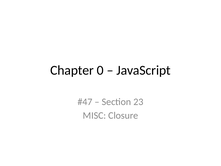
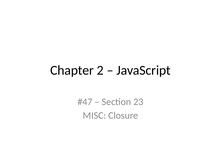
0: 0 -> 2
